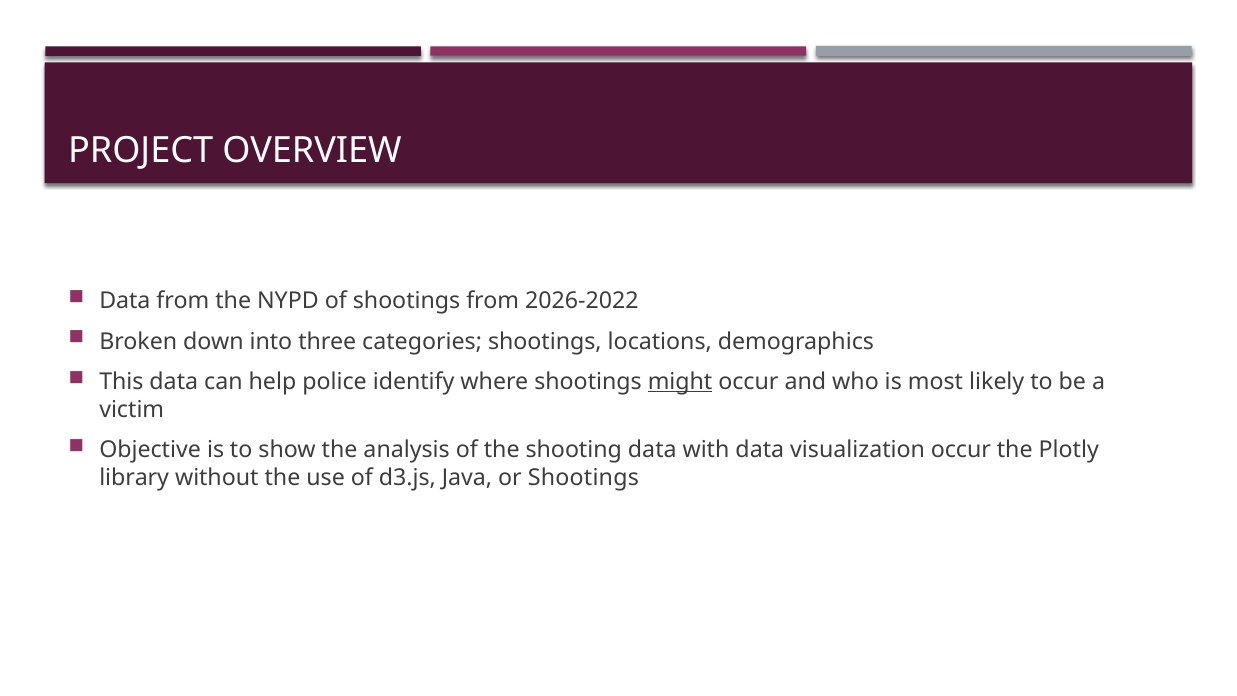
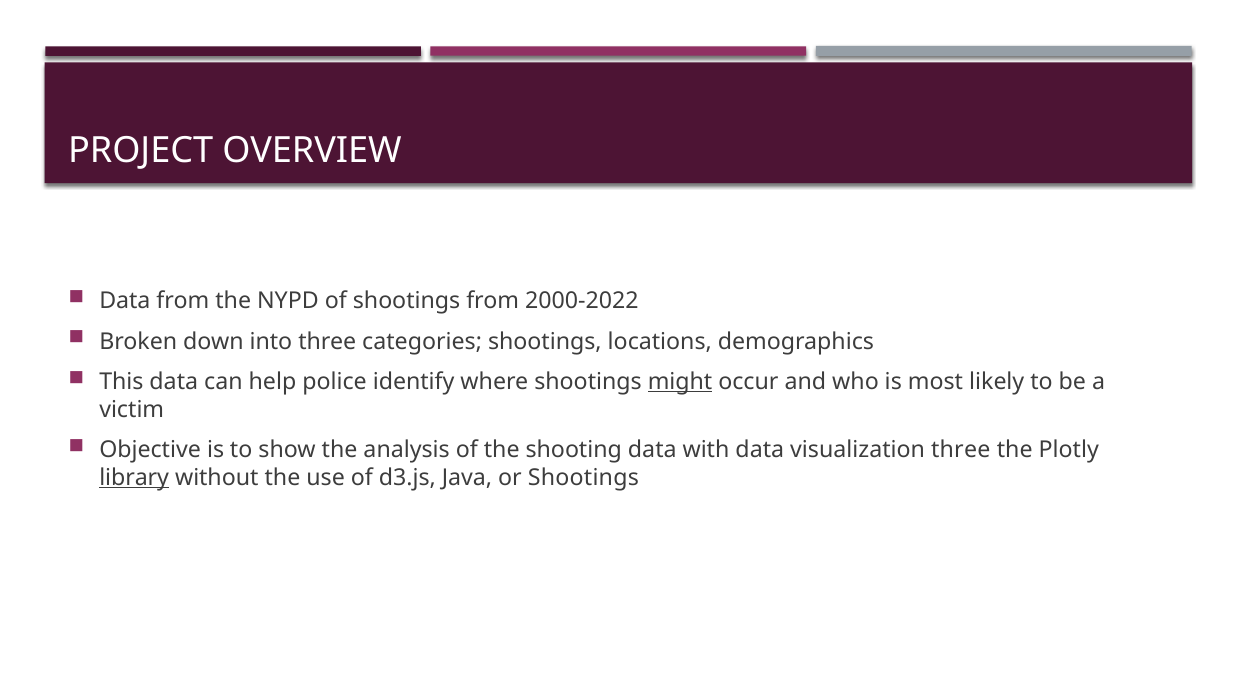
2026-2022: 2026-2022 -> 2000-2022
visualization occur: occur -> three
library underline: none -> present
